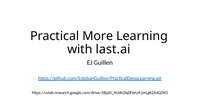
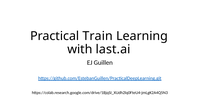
More: More -> Train
